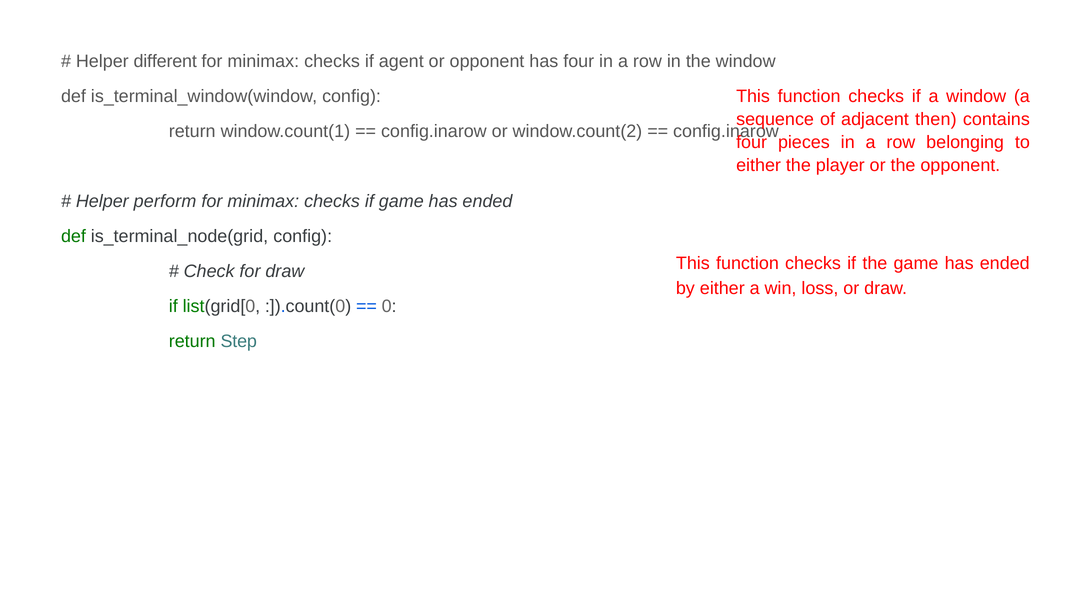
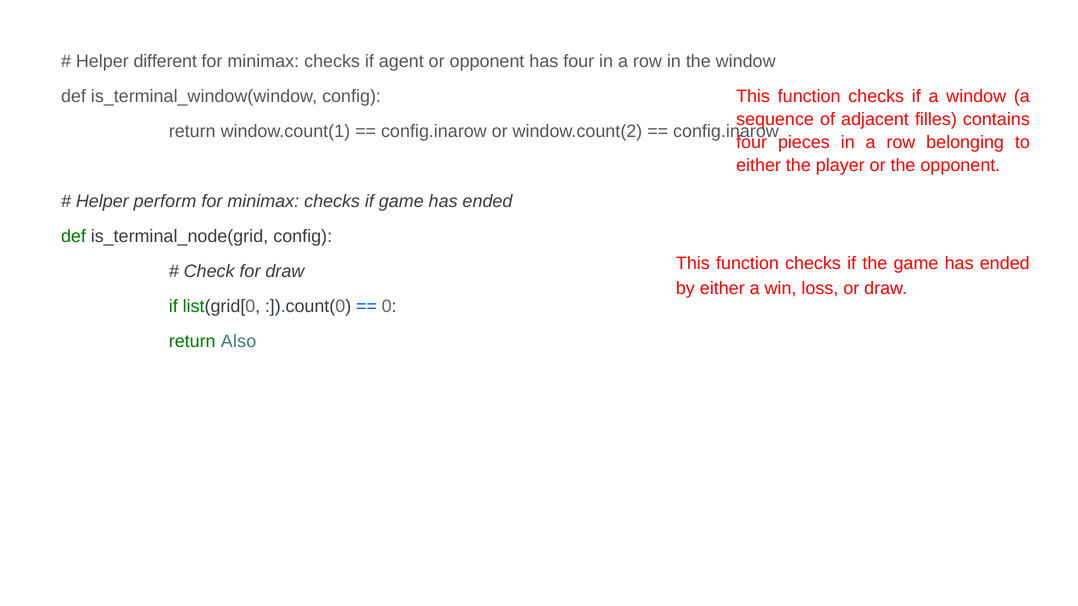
then: then -> filles
Step: Step -> Also
